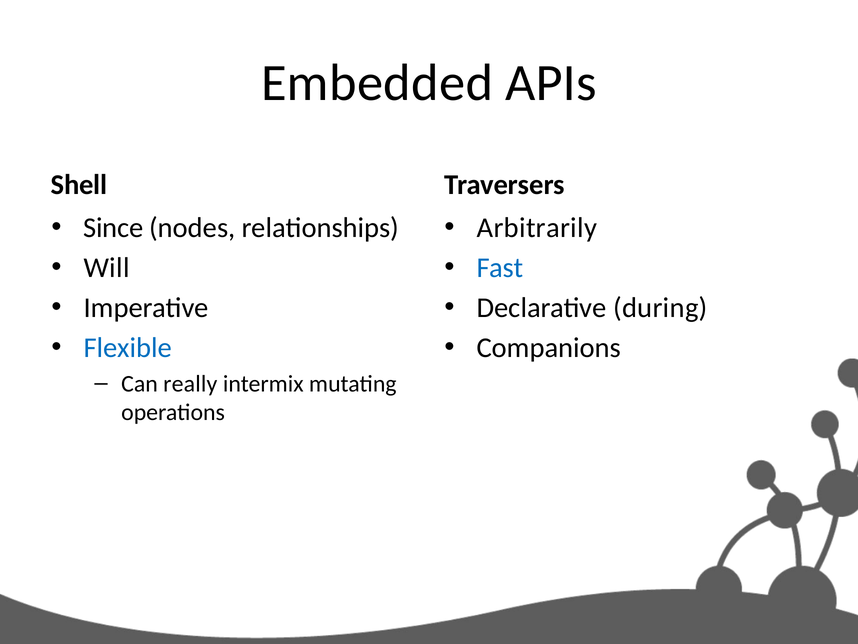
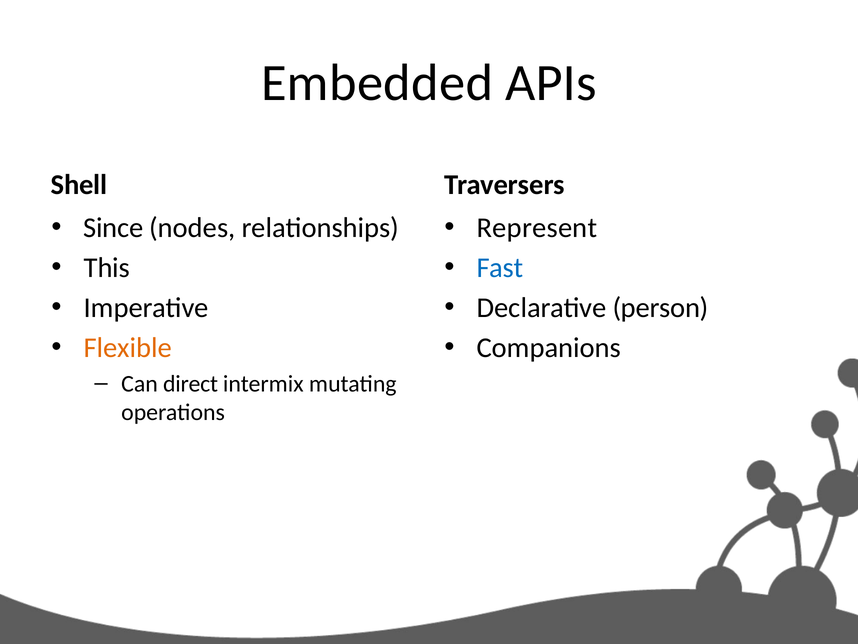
Arbitrarily: Arbitrarily -> Represent
Will: Will -> This
during: during -> person
Flexible colour: blue -> orange
really: really -> direct
